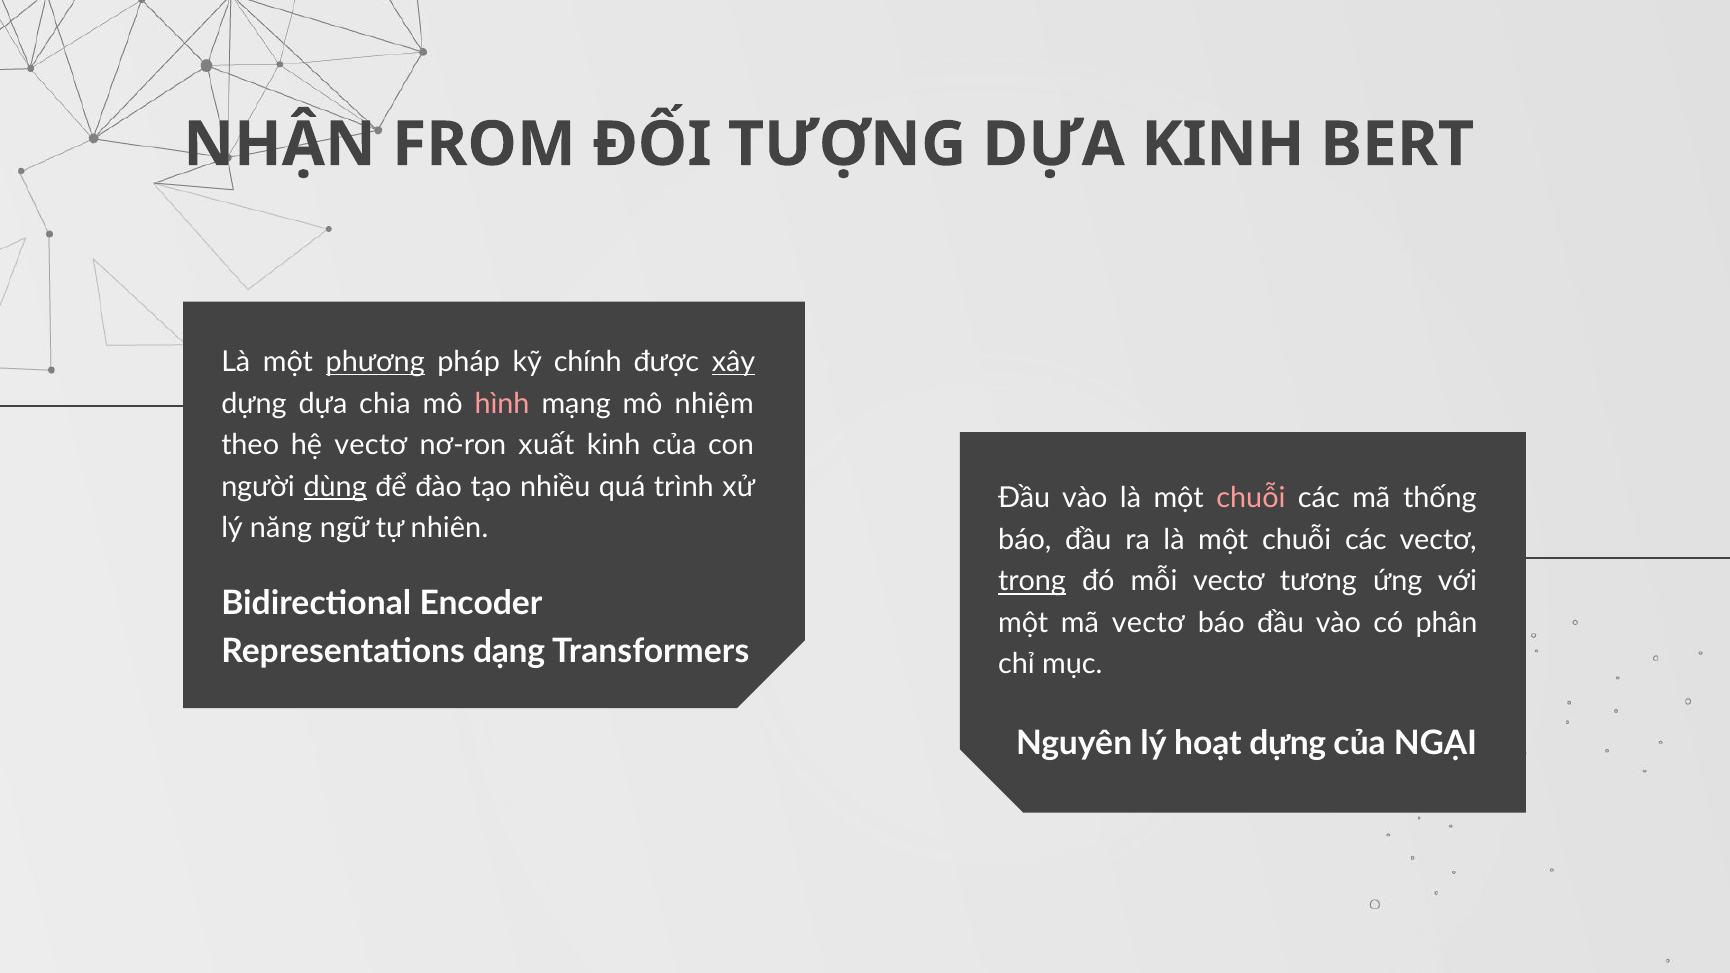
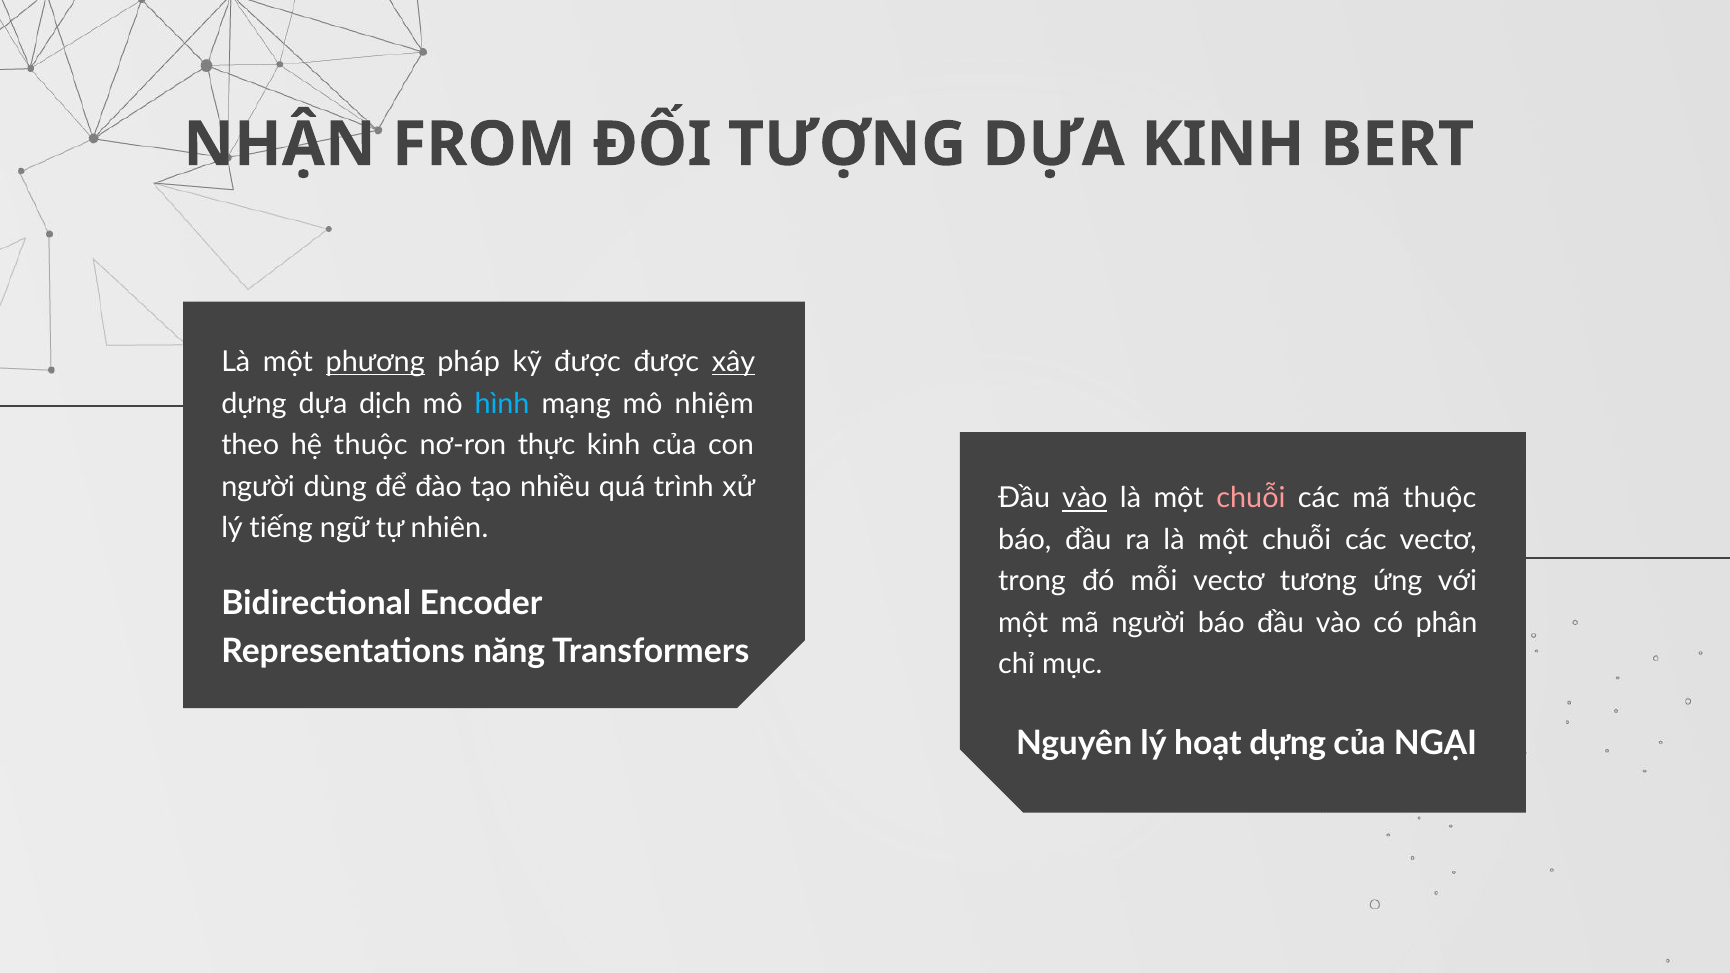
kỹ chính: chính -> được
chia: chia -> dịch
hình colour: pink -> light blue
hệ vectơ: vectơ -> thuộc
xuất: xuất -> thực
dùng underline: present -> none
vào at (1085, 498) underline: none -> present
mã thống: thống -> thuộc
năng: năng -> tiếng
trong underline: present -> none
mã vectơ: vectơ -> người
dạng: dạng -> năng
